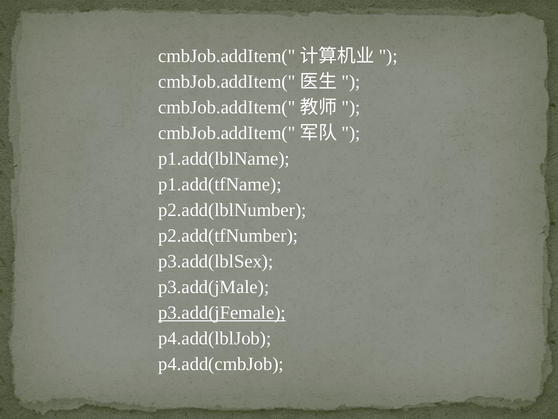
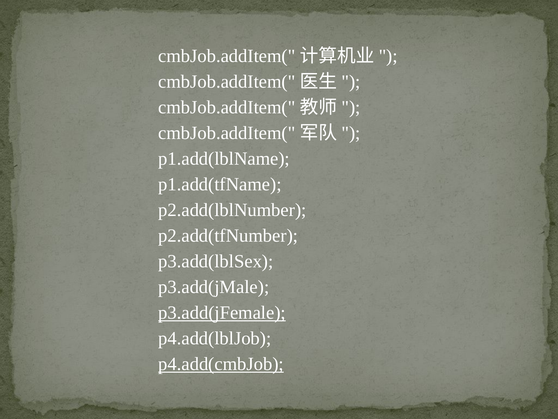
p4.add(cmbJob underline: none -> present
